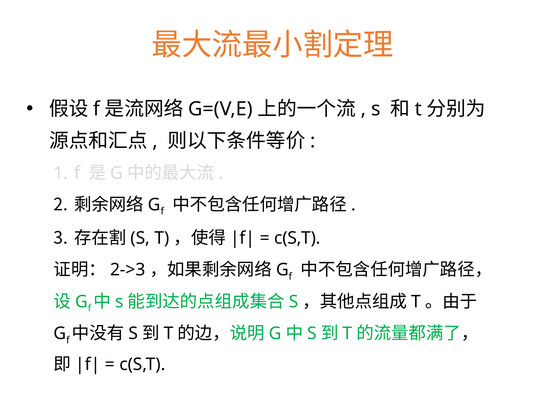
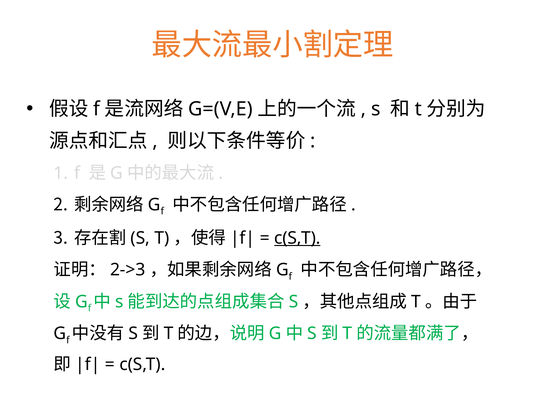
c(S,T at (297, 238) underline: none -> present
